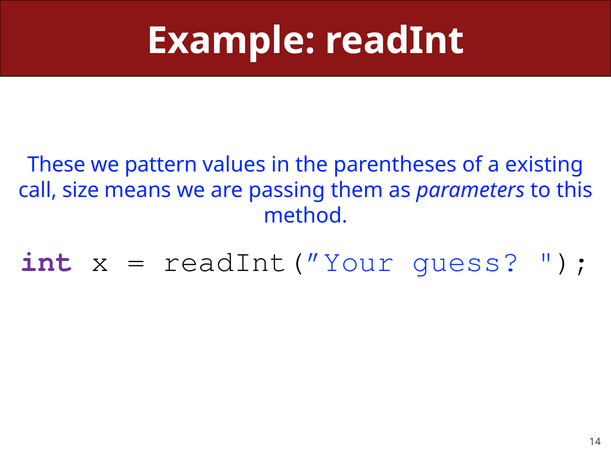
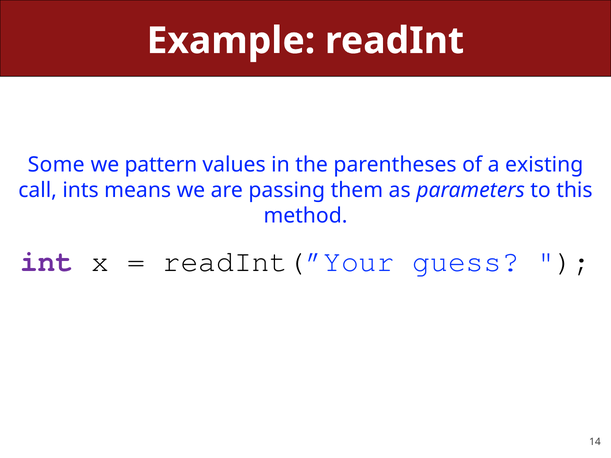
These: These -> Some
size: size -> ints
